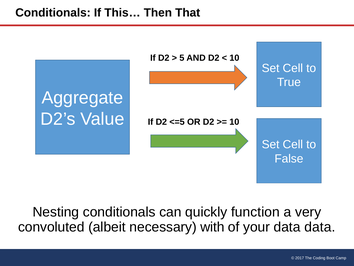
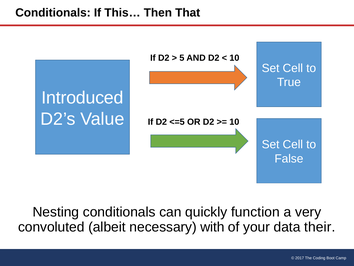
Aggregate: Aggregate -> Introduced
data data: data -> their
